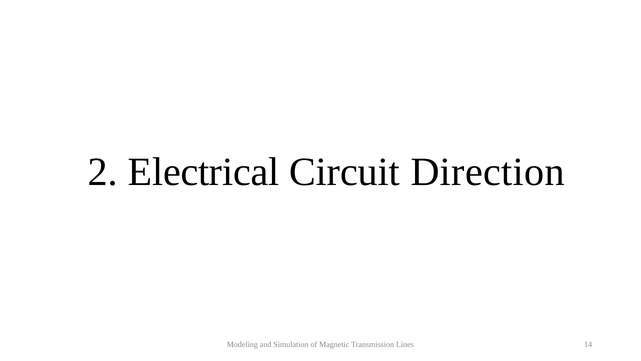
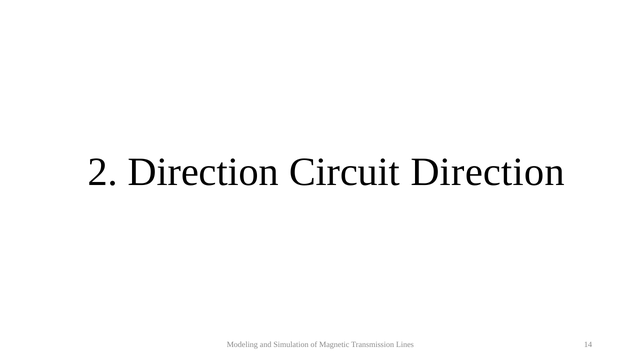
2 Electrical: Electrical -> Direction
